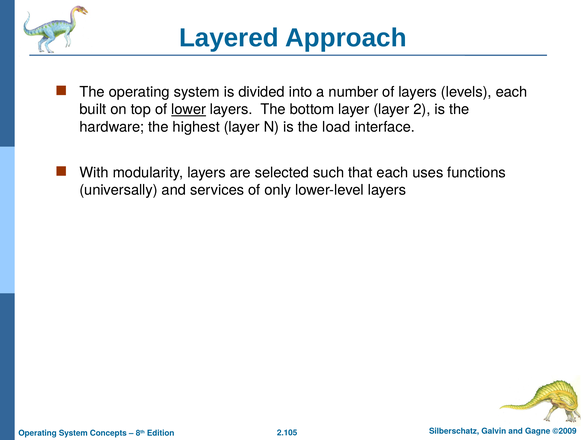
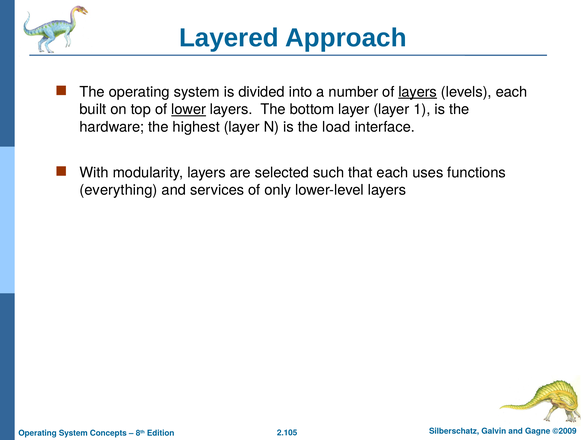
layers at (418, 92) underline: none -> present
2: 2 -> 1
universally: universally -> everything
